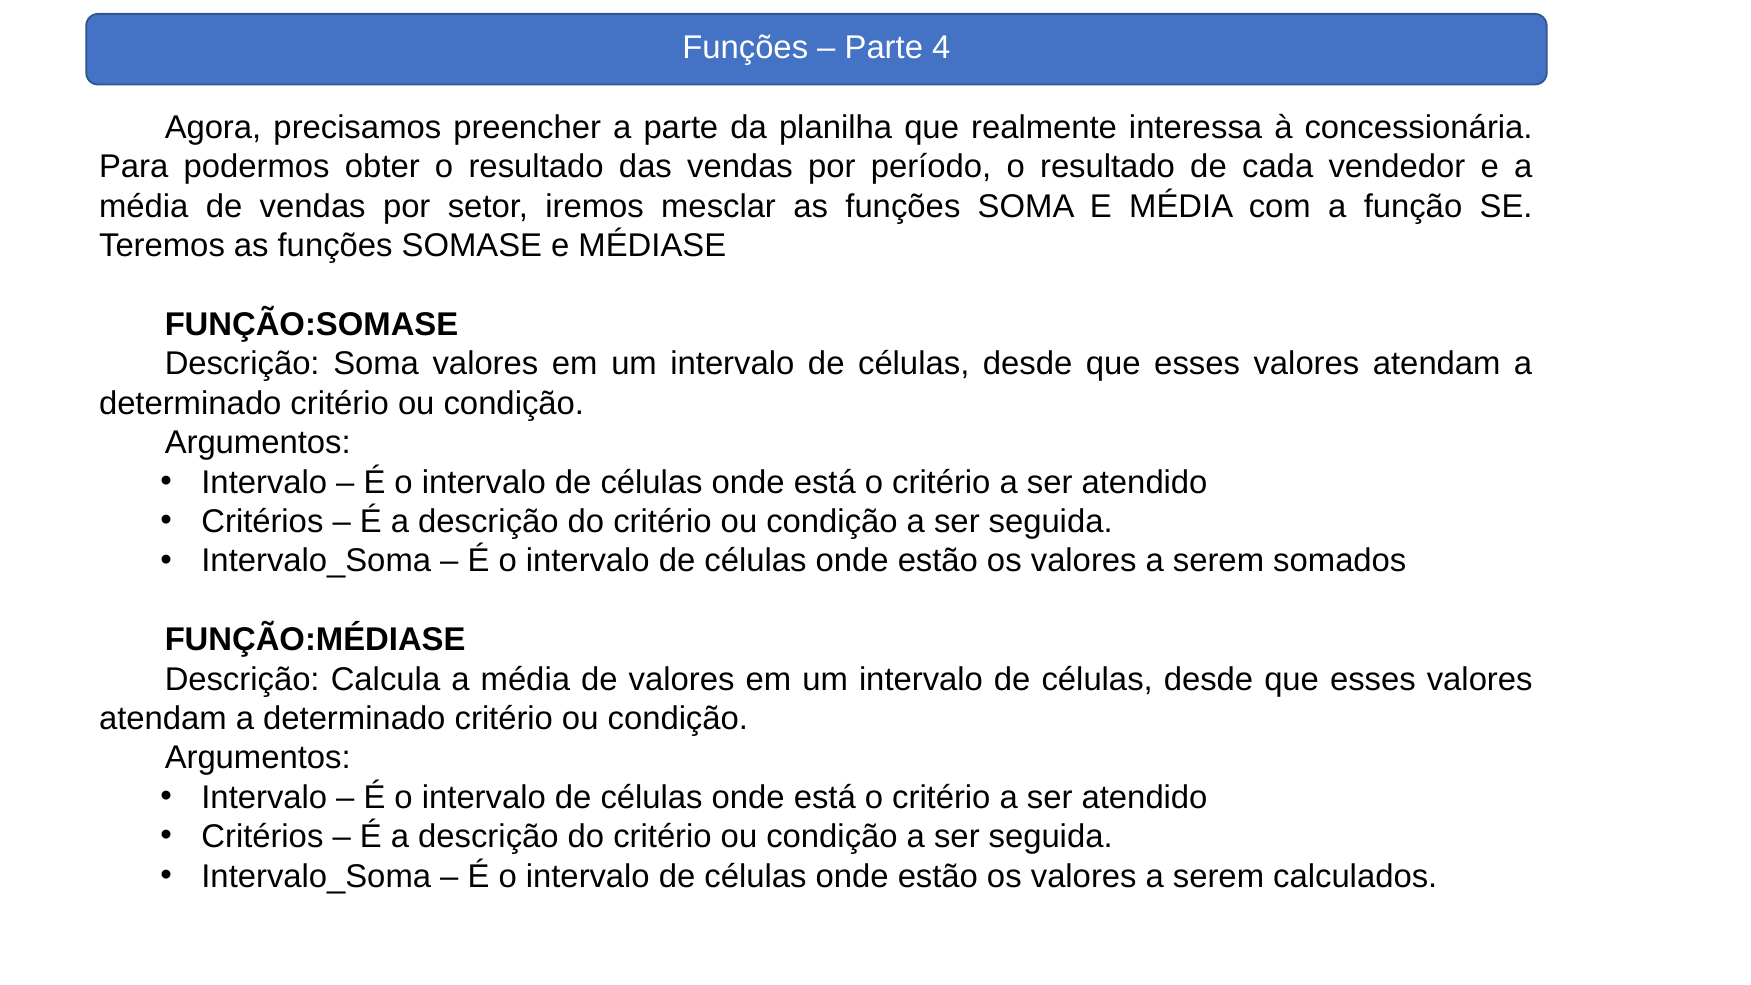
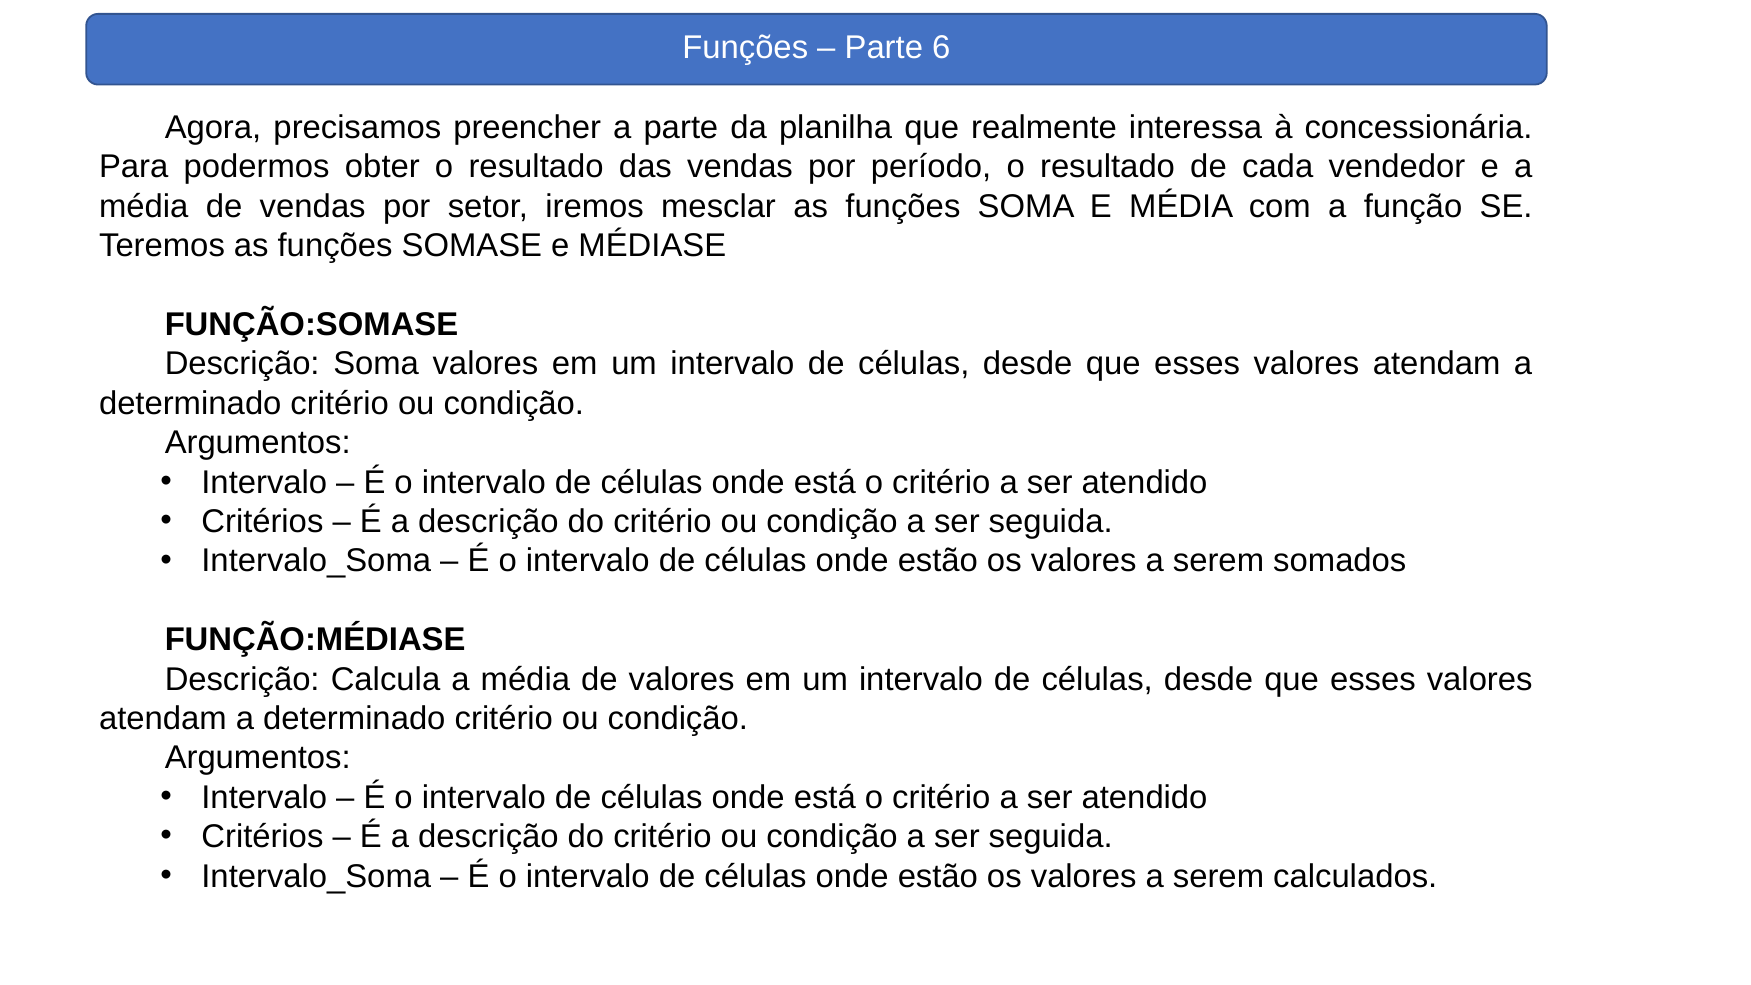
4: 4 -> 6
